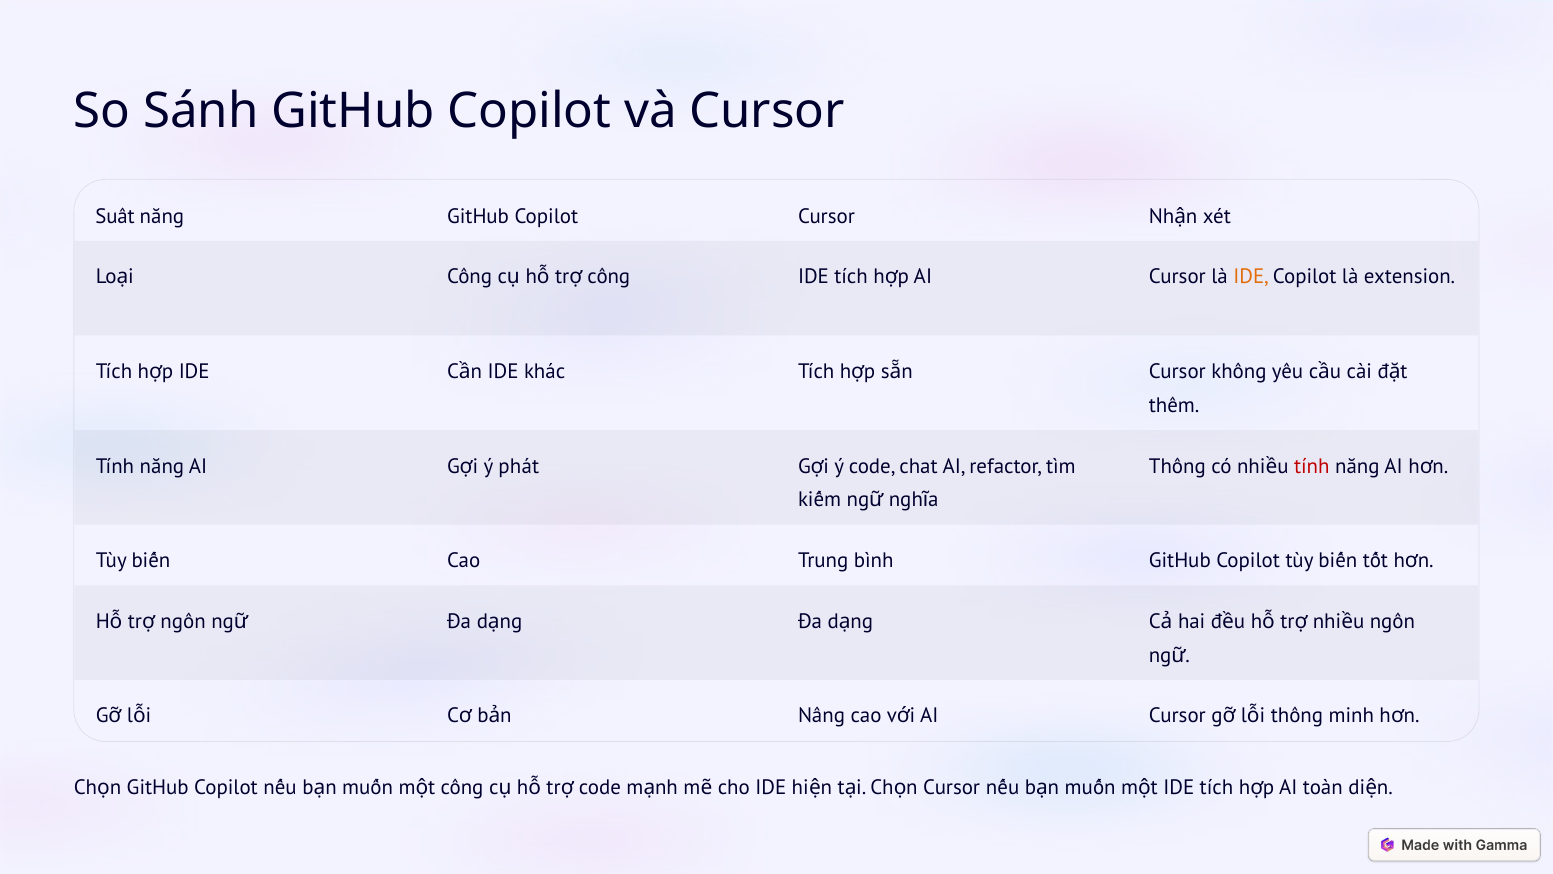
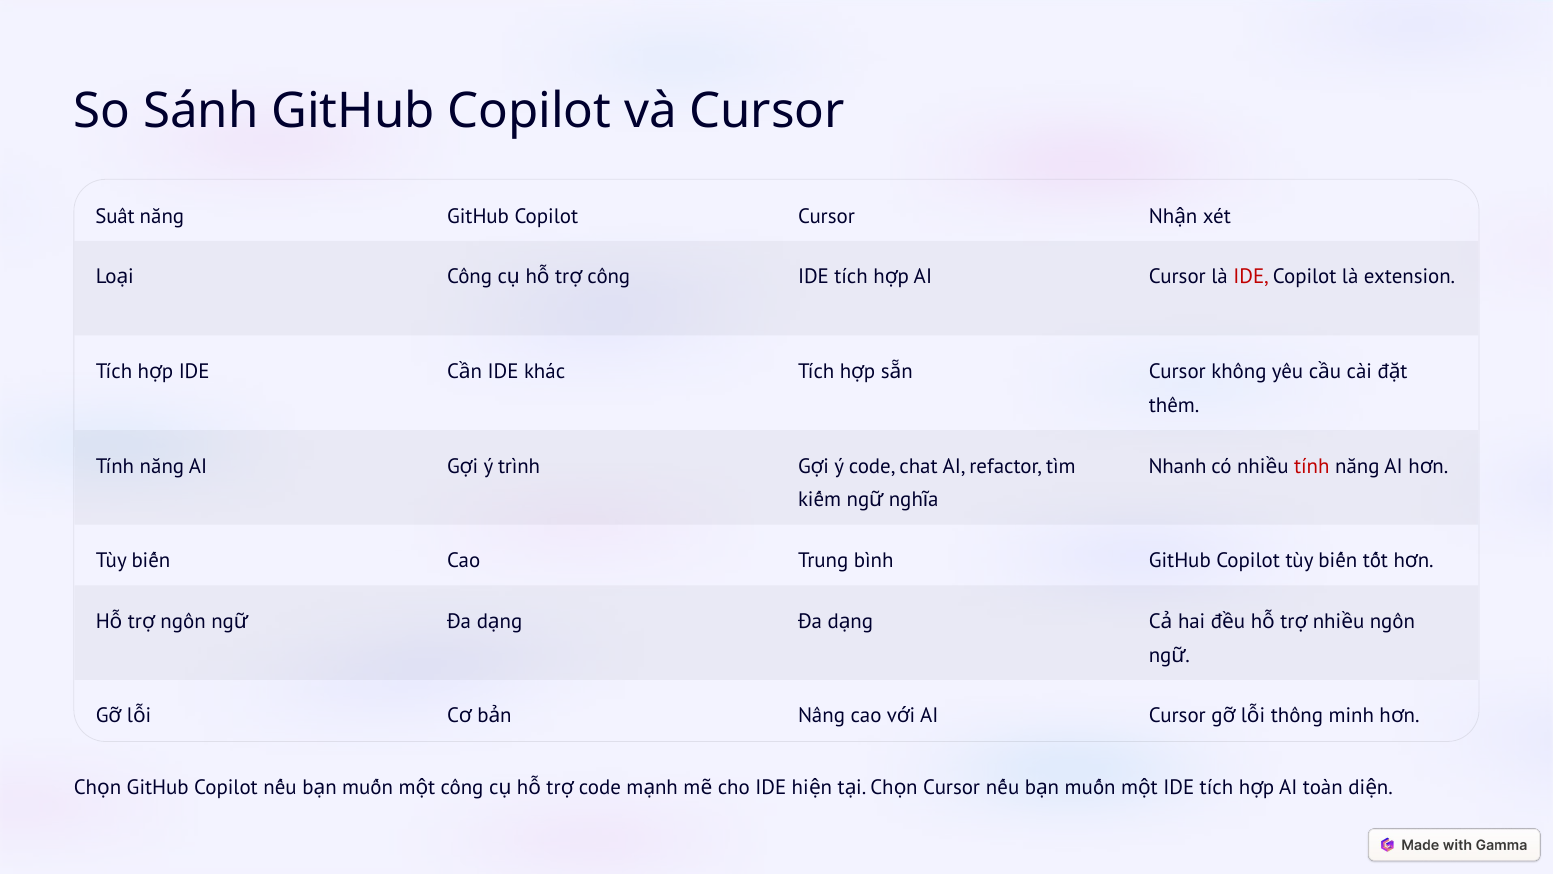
IDE at (1251, 277) colour: orange -> red
phát: phát -> trình
Thông at (1177, 466): Thông -> Nhanh
